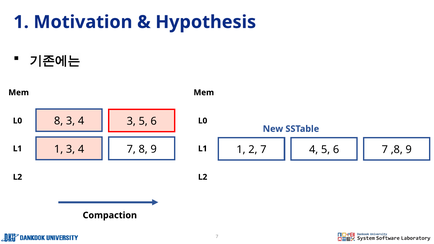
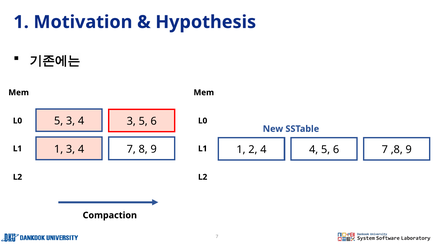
8 at (59, 121): 8 -> 5
2 7: 7 -> 4
